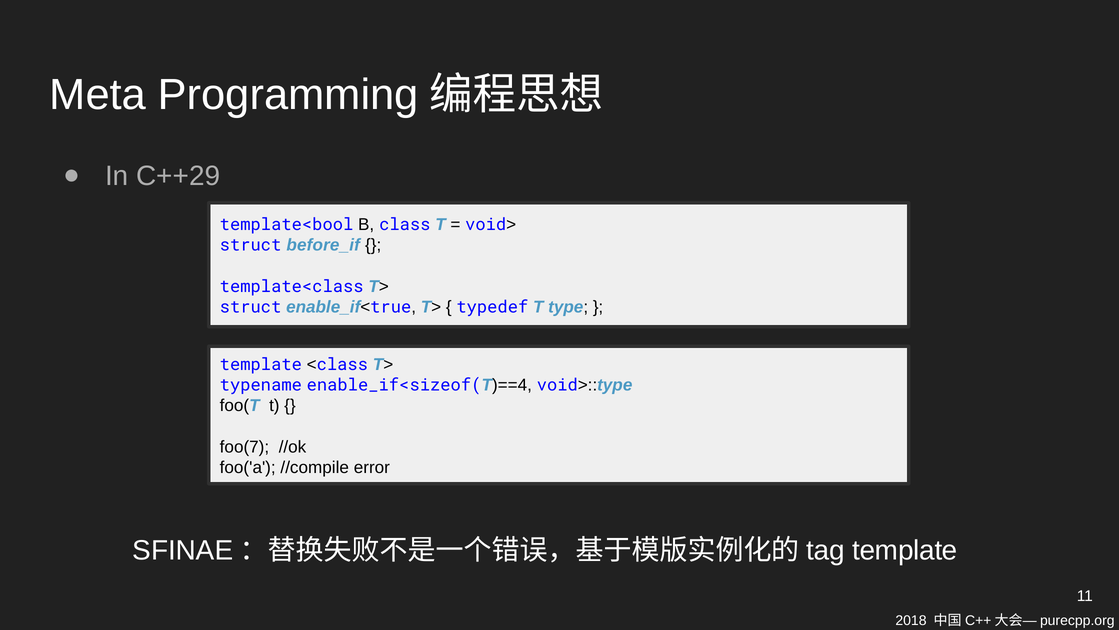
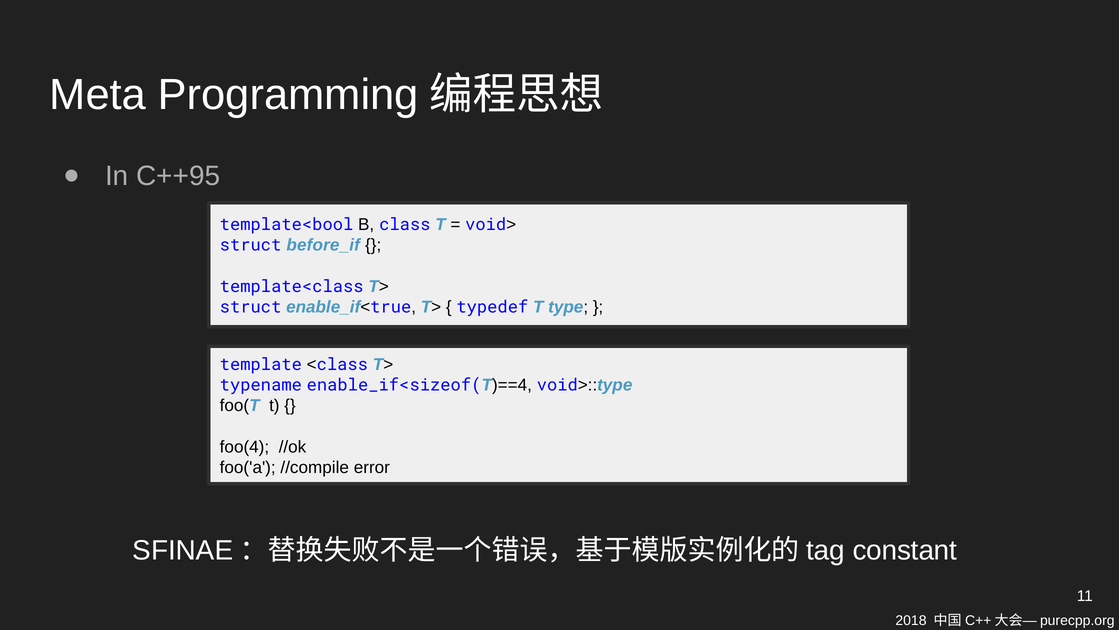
C++29: C++29 -> C++95
foo(7: foo(7 -> foo(4
template at (905, 550): template -> constant
